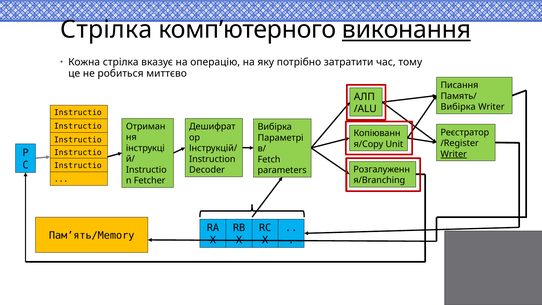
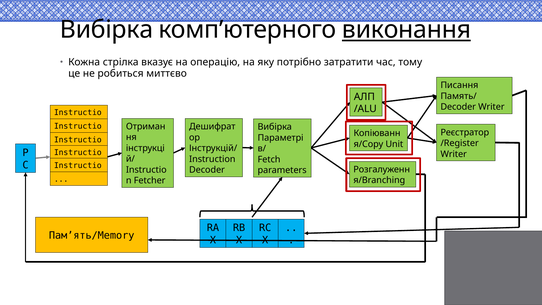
Стрілка at (106, 30): Стрілка -> Вибірка
Вибірка at (458, 107): Вибірка -> Decoder
Writer at (454, 154) underline: present -> none
